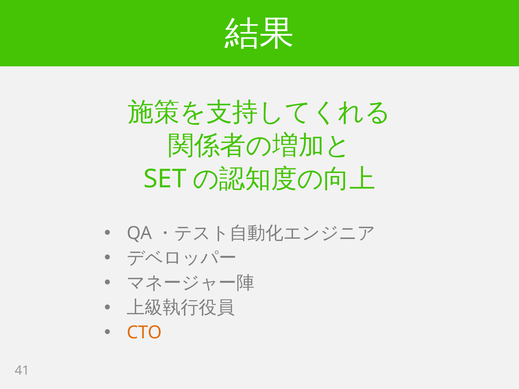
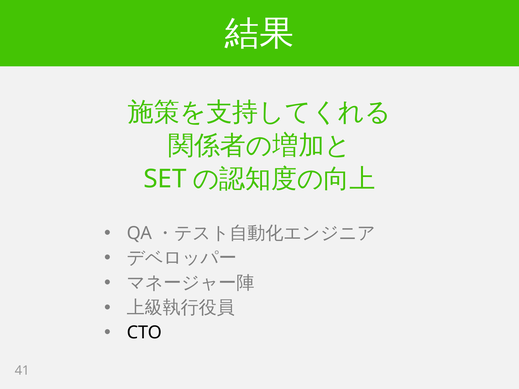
CTO colour: orange -> black
